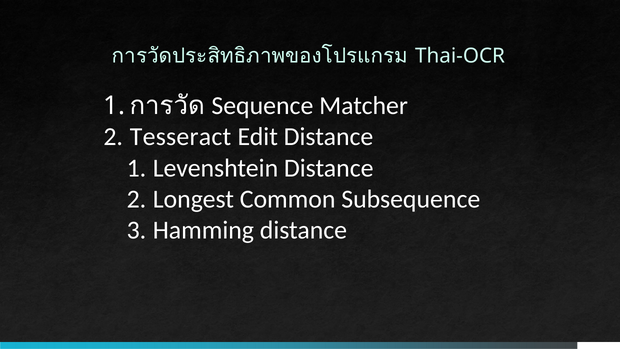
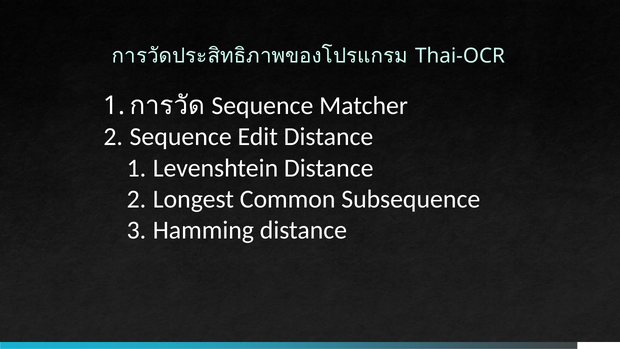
Tesseract at (181, 137): Tesseract -> Sequence
